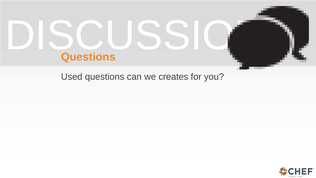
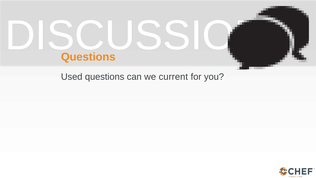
creates: creates -> current
